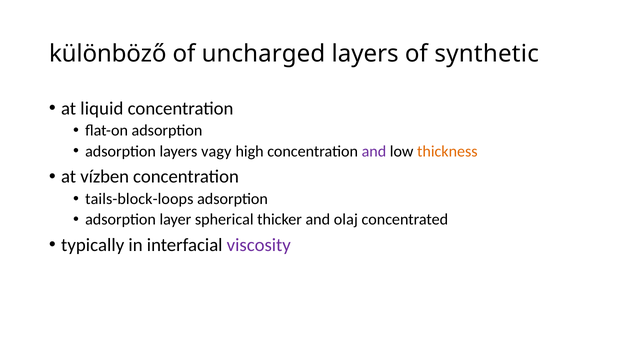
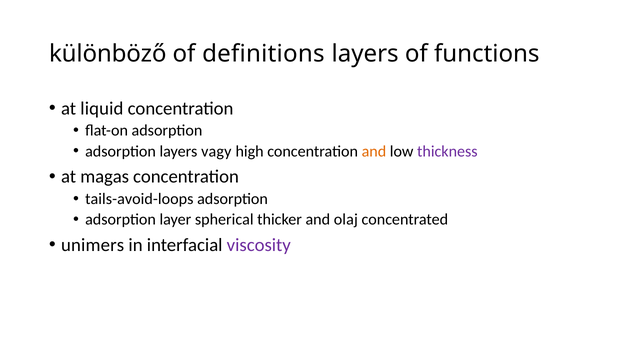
uncharged: uncharged -> definitions
synthetic: synthetic -> functions
and at (374, 152) colour: purple -> orange
thickness colour: orange -> purple
vízben: vízben -> magas
tails-block-loops: tails-block-loops -> tails-avoid-loops
typically: typically -> unimers
